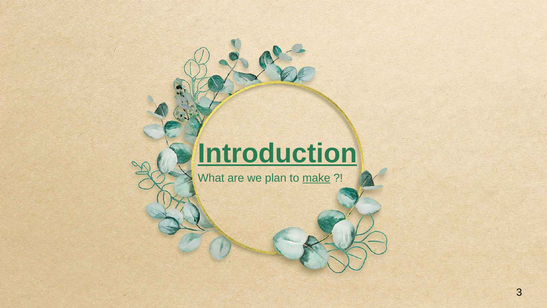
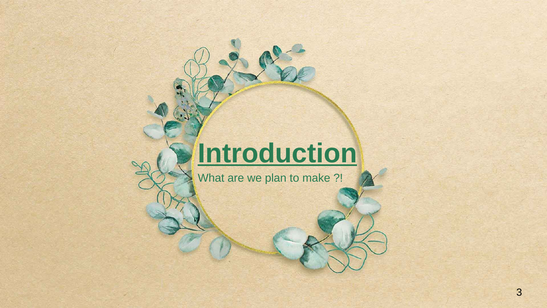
make underline: present -> none
